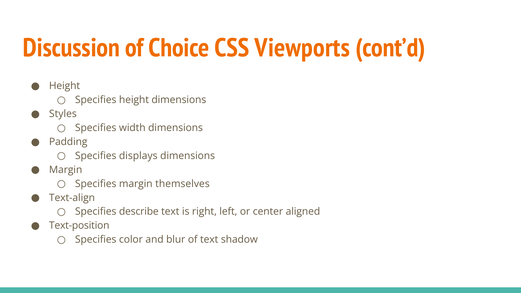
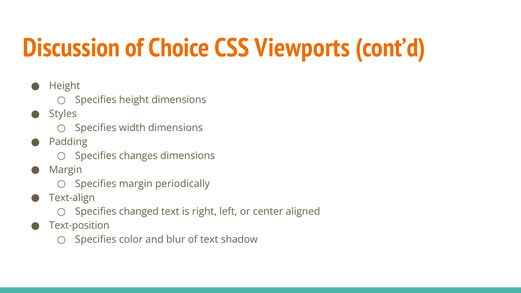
displays: displays -> changes
themselves: themselves -> periodically
describe: describe -> changed
